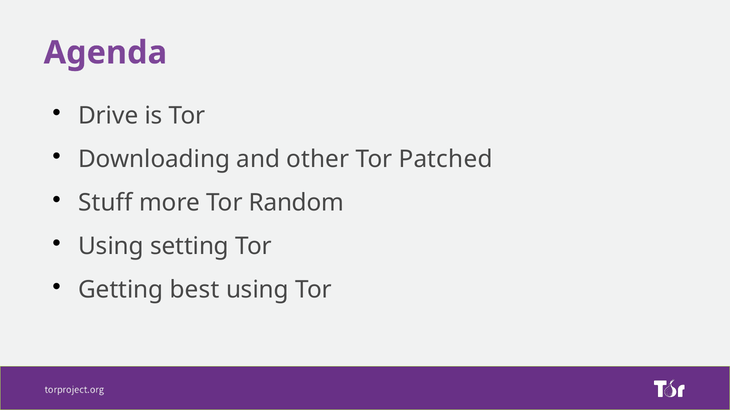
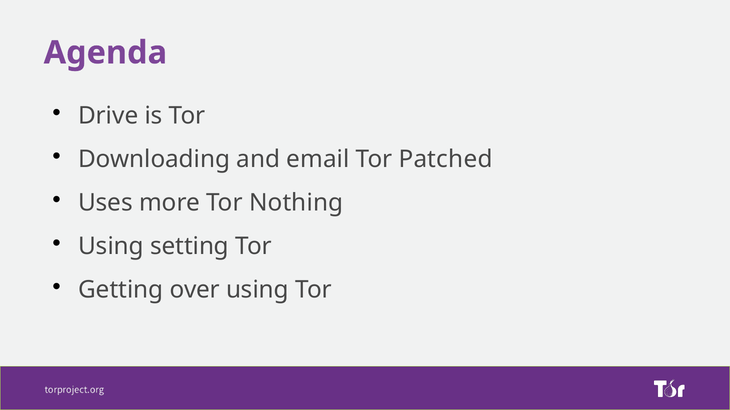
other: other -> email
Stuff: Stuff -> Uses
Random: Random -> Nothing
best: best -> over
